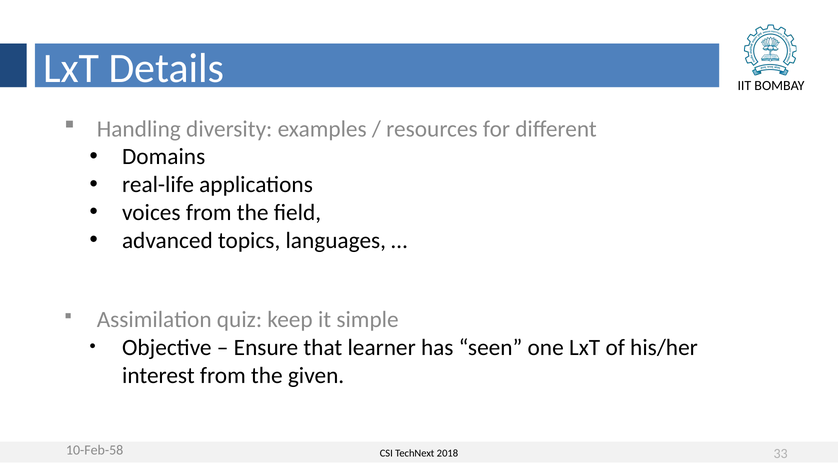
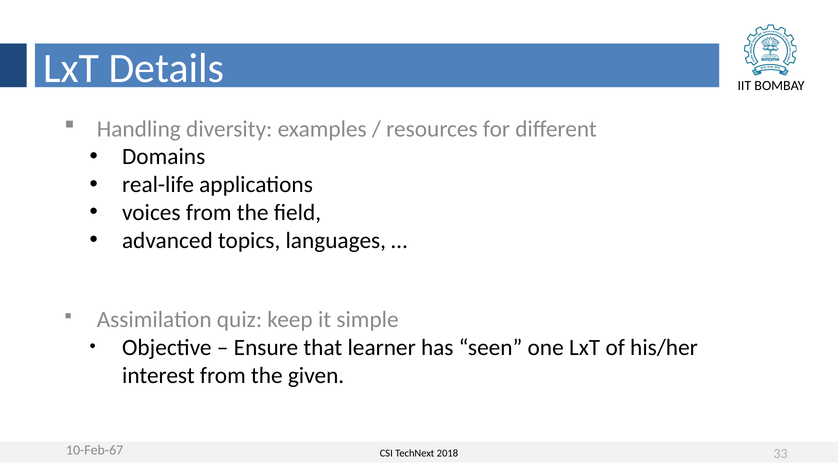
10-Feb-58: 10-Feb-58 -> 10-Feb-67
